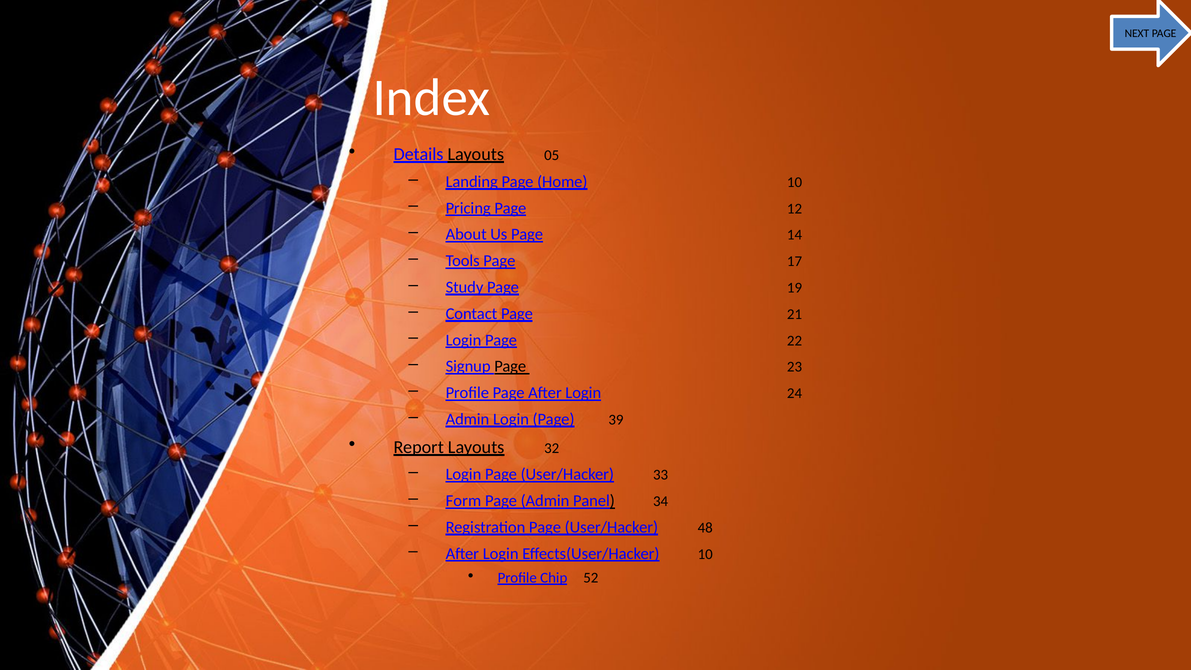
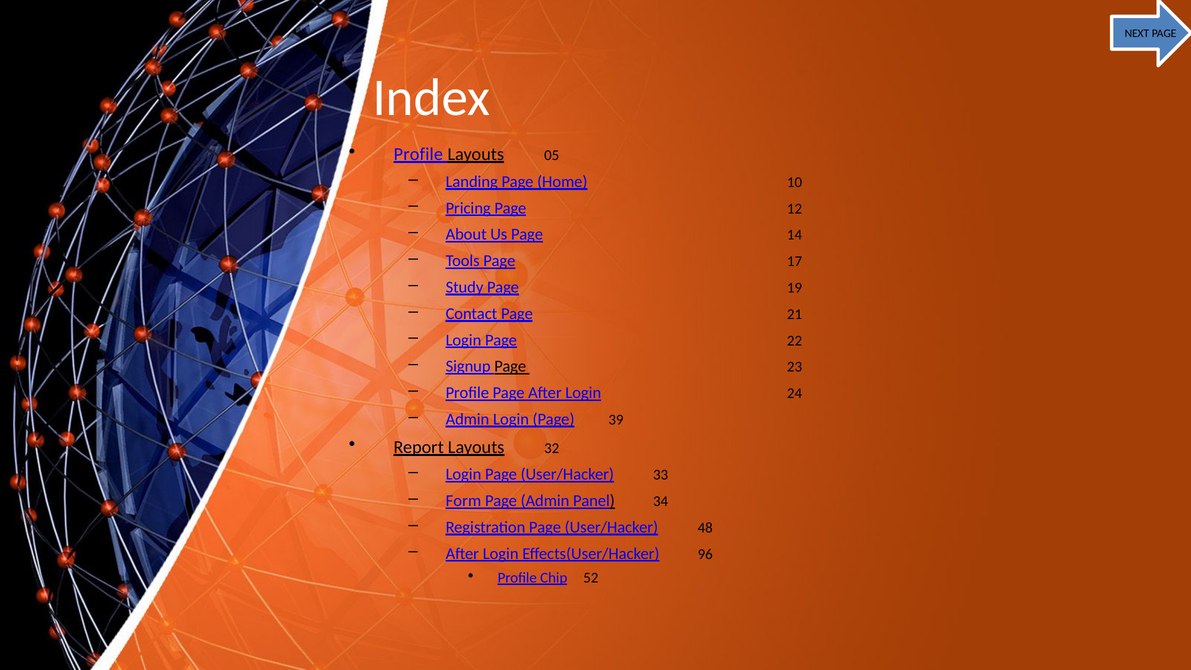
Details at (418, 154): Details -> Profile
Effects(User/Hacker 10: 10 -> 96
